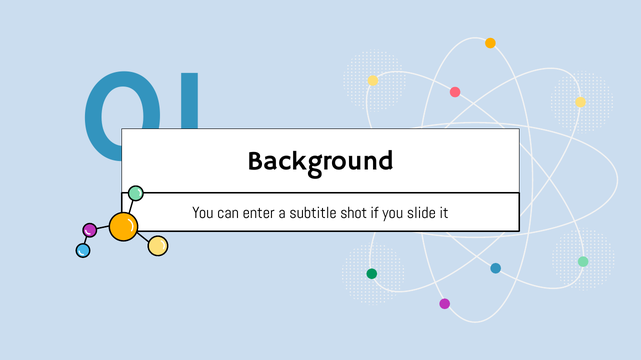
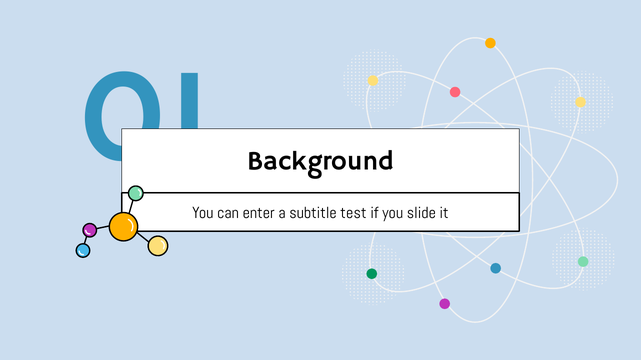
shot: shot -> test
